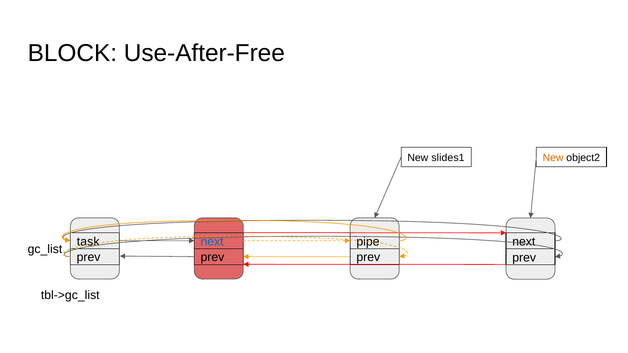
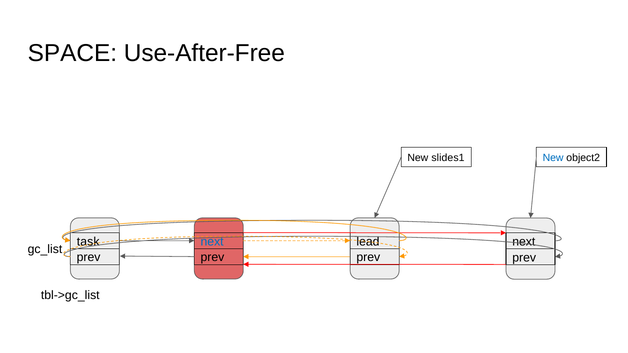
BLOCK: BLOCK -> SPACE
New at (553, 158) colour: orange -> blue
pipe: pipe -> lead
